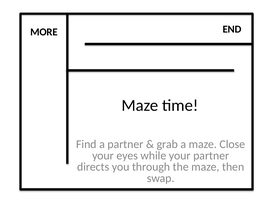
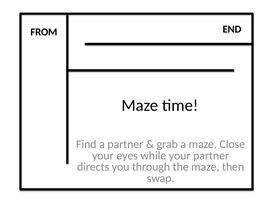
MORE: MORE -> FROM
